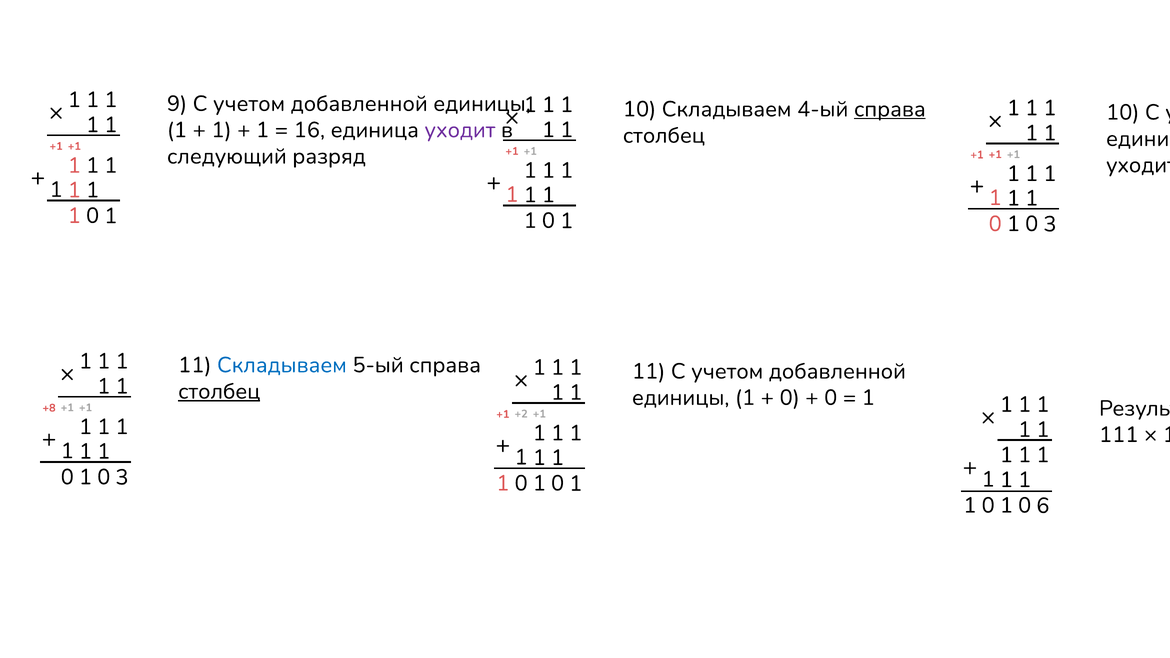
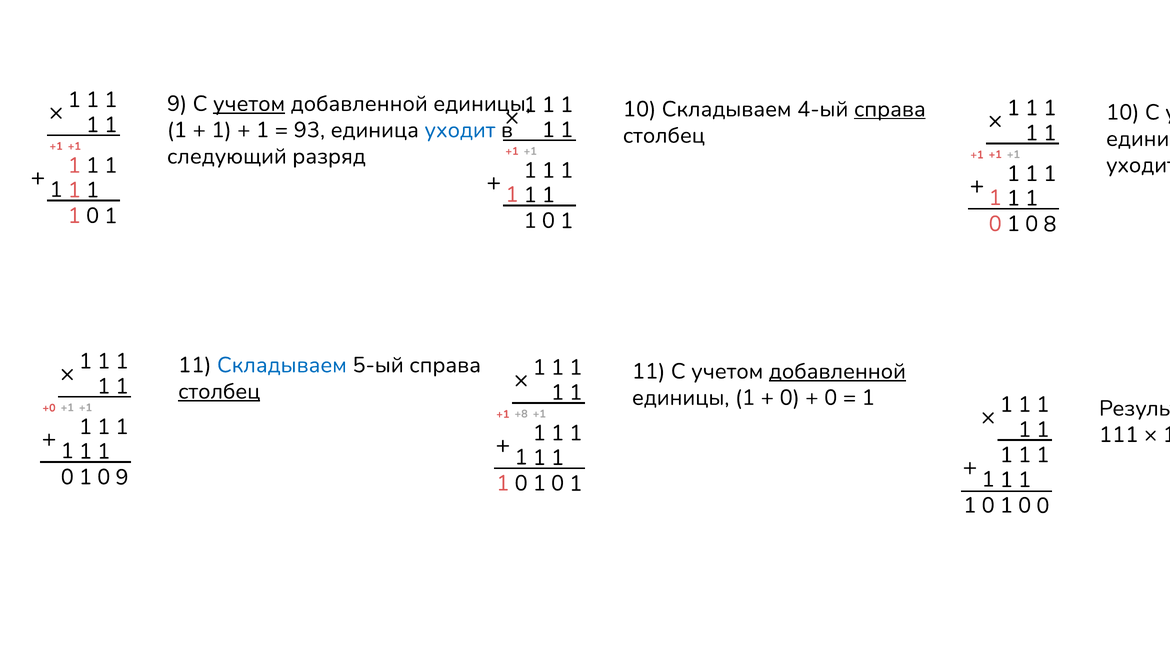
учетом at (249, 104) underline: none -> present
16: 16 -> 93
уходит at (460, 130) colour: purple -> blue
3 at (1050, 224): 3 -> 8
добавленной at (837, 371) underline: none -> present
+8: +8 -> +0
+2: +2 -> +8
3 at (122, 477): 3 -> 9
1 6: 6 -> 0
